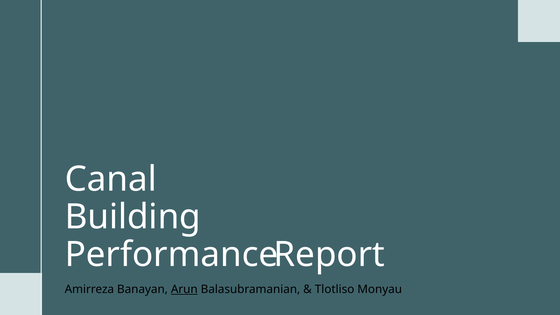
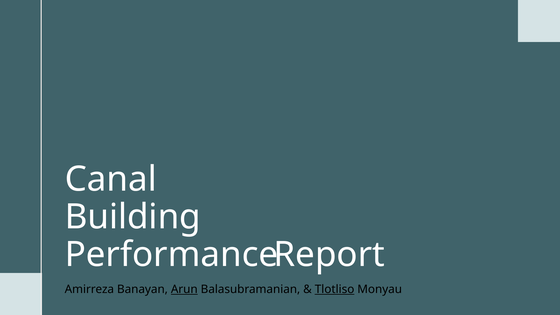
Tlotliso underline: none -> present
